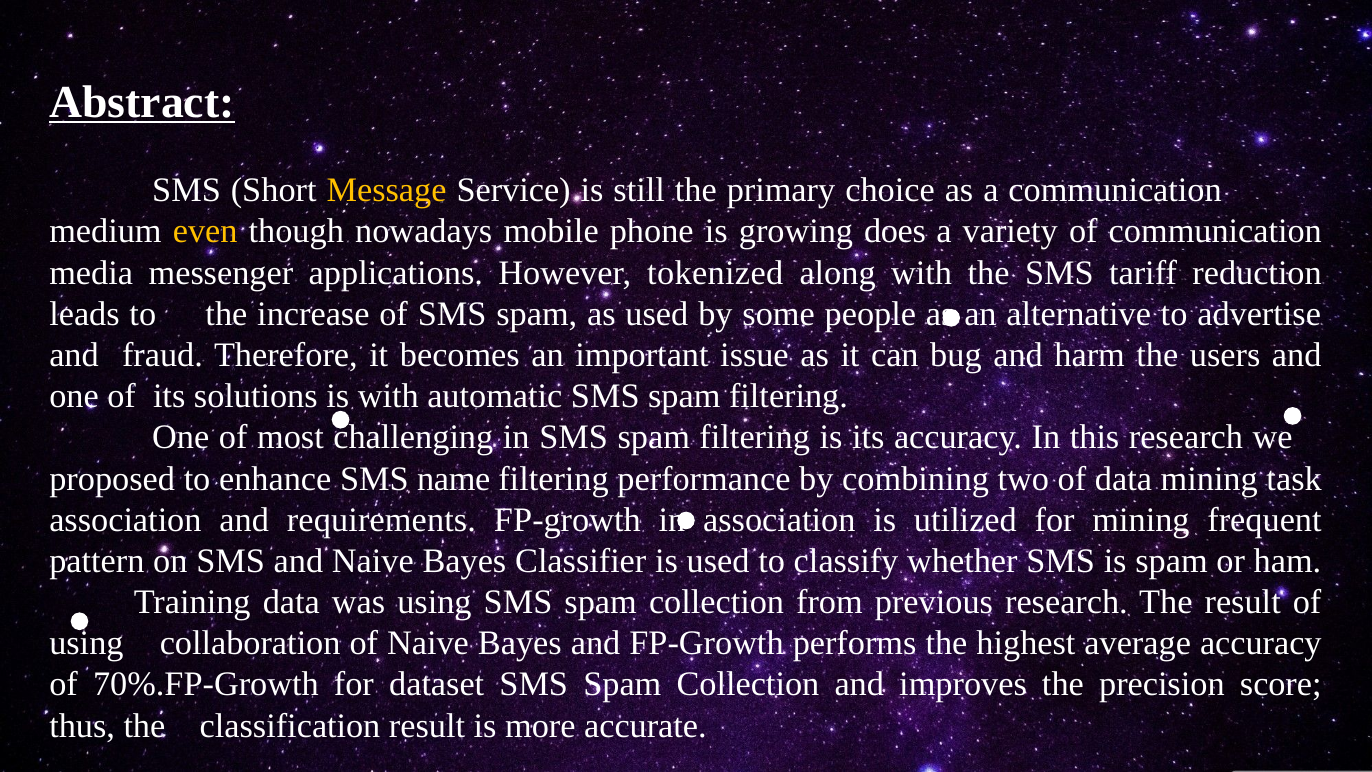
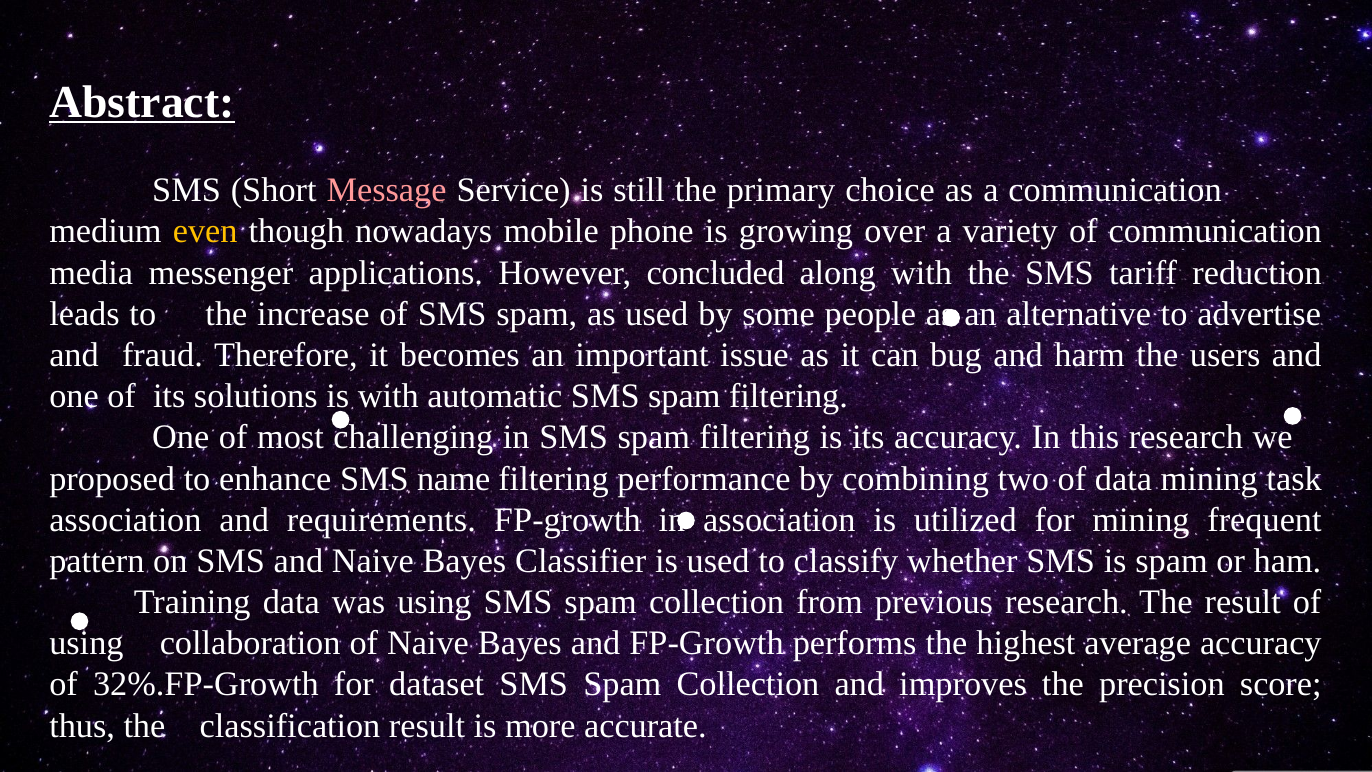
Message colour: yellow -> pink
does: does -> over
tokenized: tokenized -> concluded
70%.FP-Growth: 70%.FP-Growth -> 32%.FP-Growth
